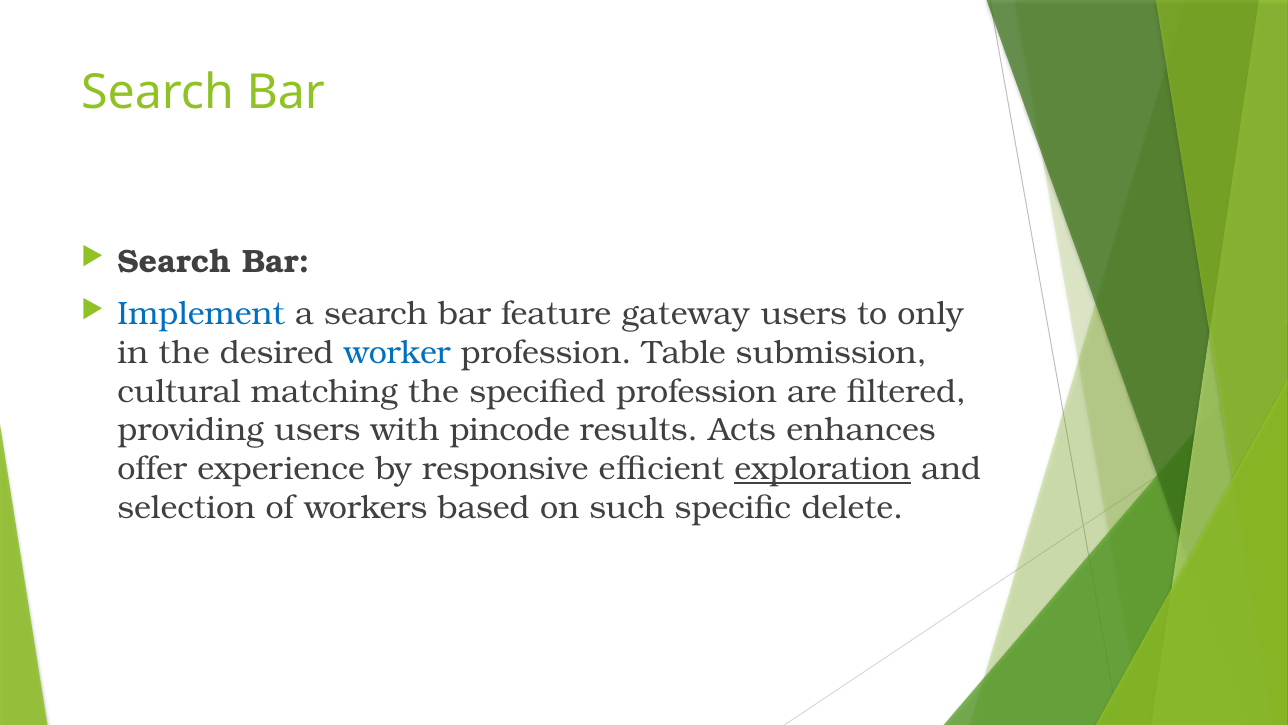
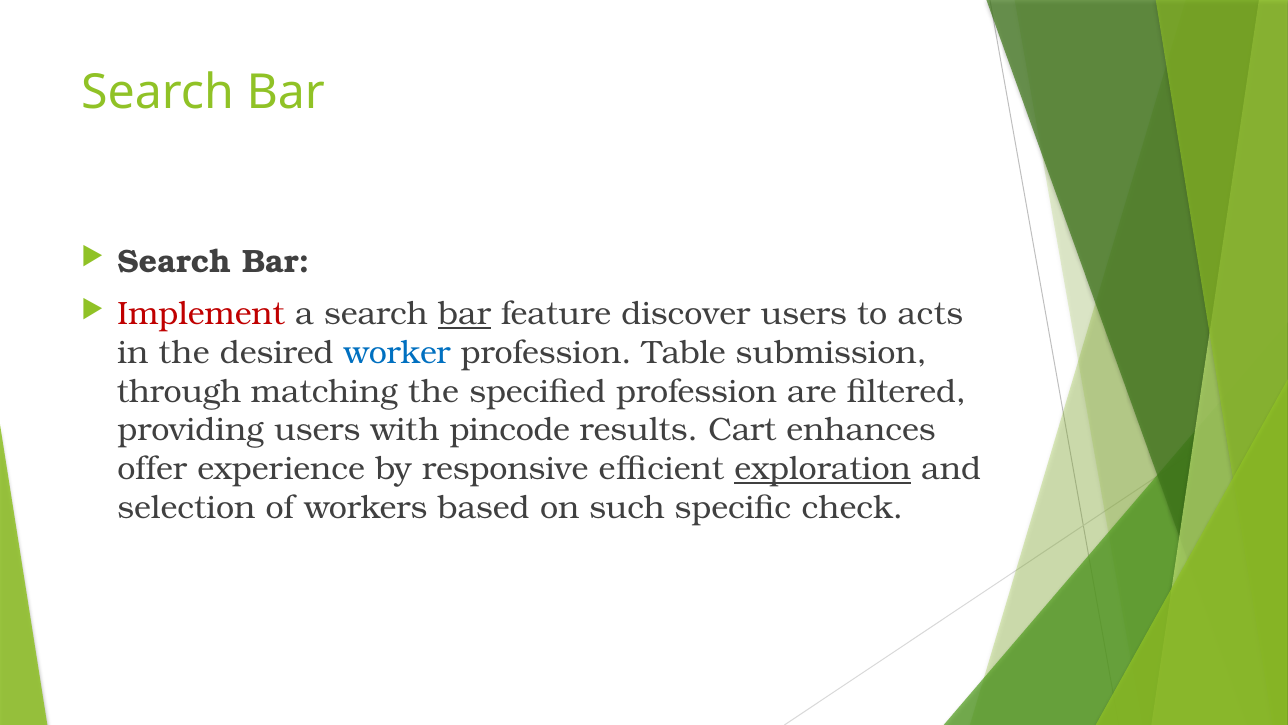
Implement colour: blue -> red
bar at (465, 314) underline: none -> present
gateway: gateway -> discover
only: only -> acts
cultural: cultural -> through
Acts: Acts -> Cart
delete: delete -> check
